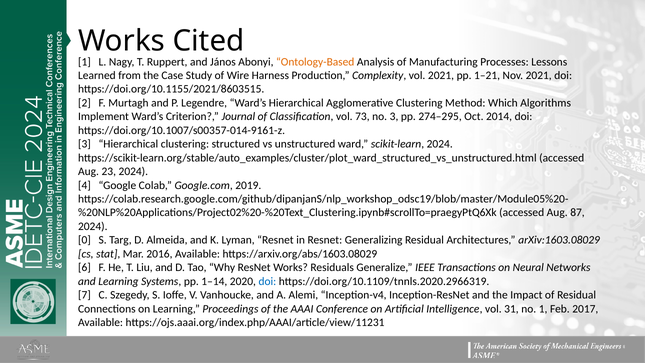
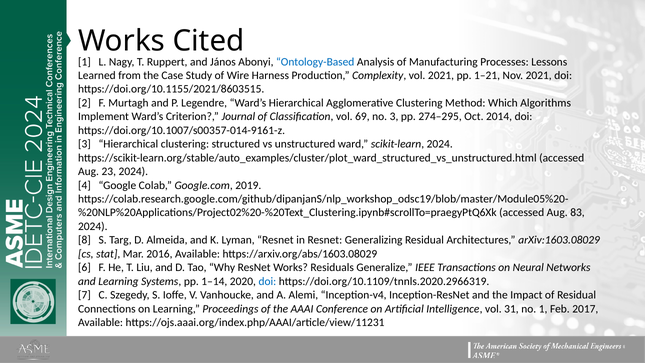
Ontology-Based colour: orange -> blue
73: 73 -> 69
87: 87 -> 83
0: 0 -> 8
